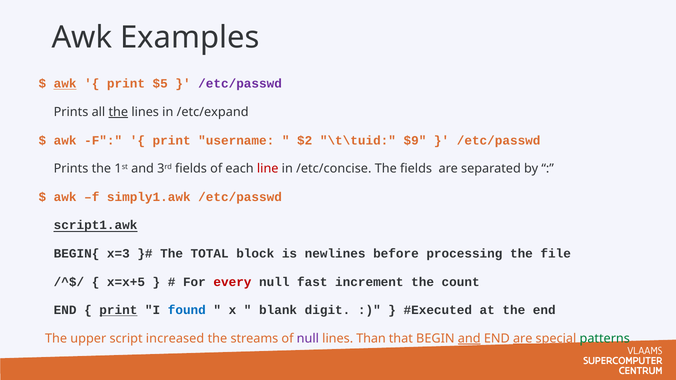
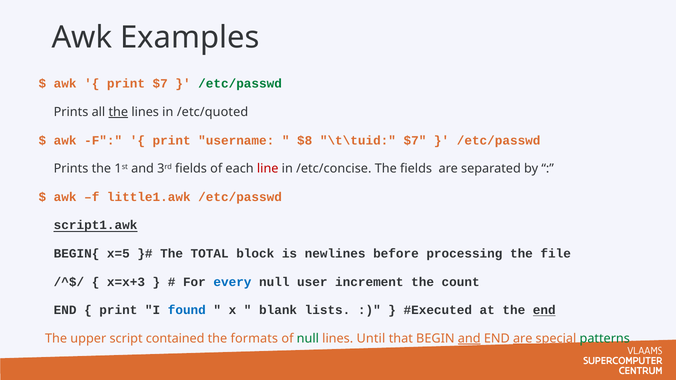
awk at (65, 84) underline: present -> none
print $5: $5 -> $7
/etc/passwd at (240, 84) colour: purple -> green
/etc/expand: /etc/expand -> /etc/quoted
$2: $2 -> $8
\t\tuid $9: $9 -> $7
simply1.awk: simply1.awk -> little1.awk
x=3: x=3 -> x=5
x=x+5: x=x+5 -> x=x+3
every colour: red -> blue
fast: fast -> user
print at (118, 310) underline: present -> none
digit: digit -> lists
end at (544, 310) underline: none -> present
increased: increased -> contained
streams: streams -> formats
null at (308, 339) colour: purple -> green
Than: Than -> Until
